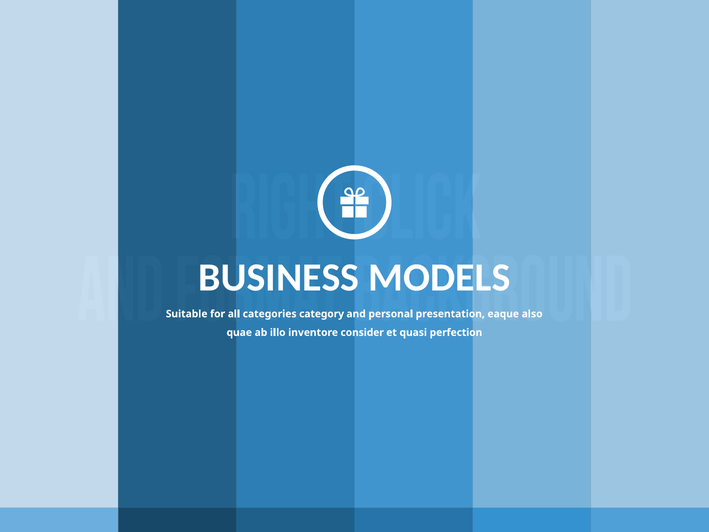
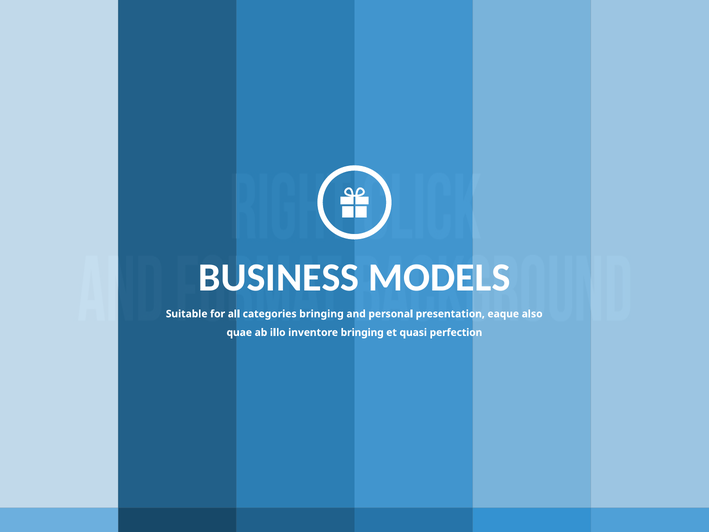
categories category: category -> bringing
inventore consider: consider -> bringing
